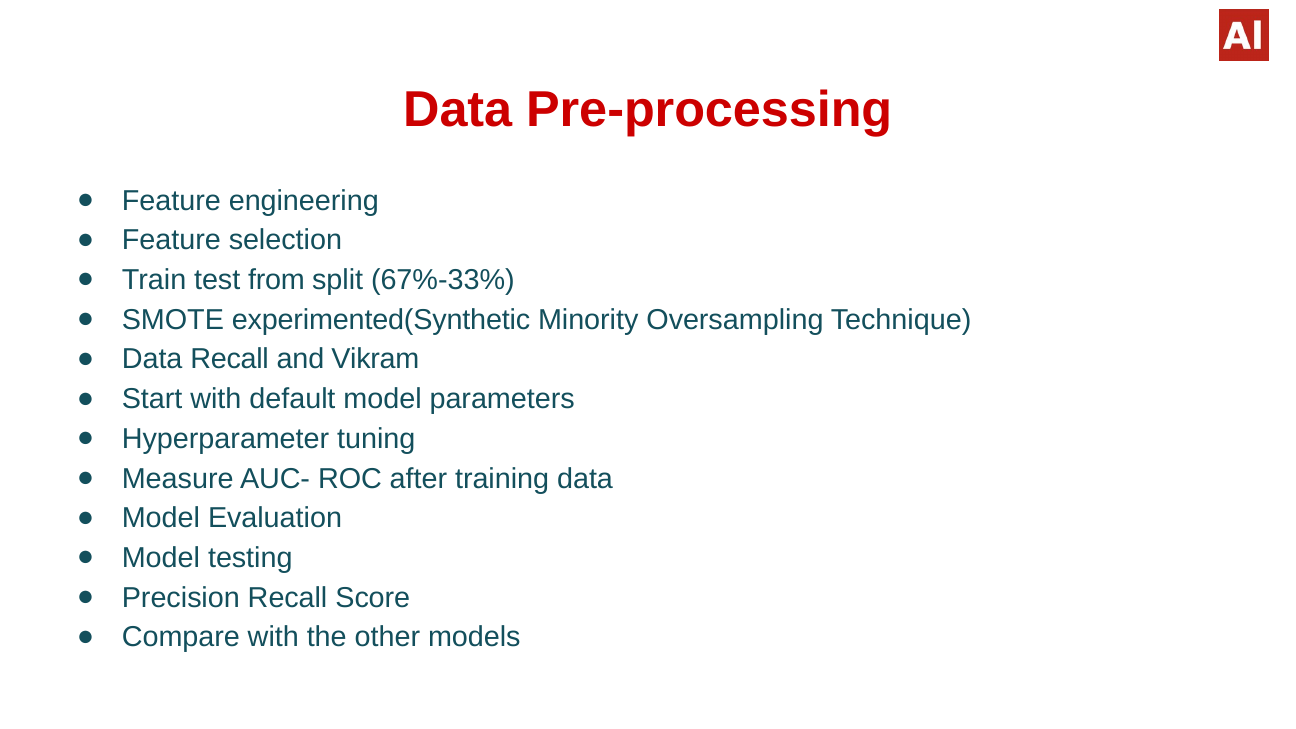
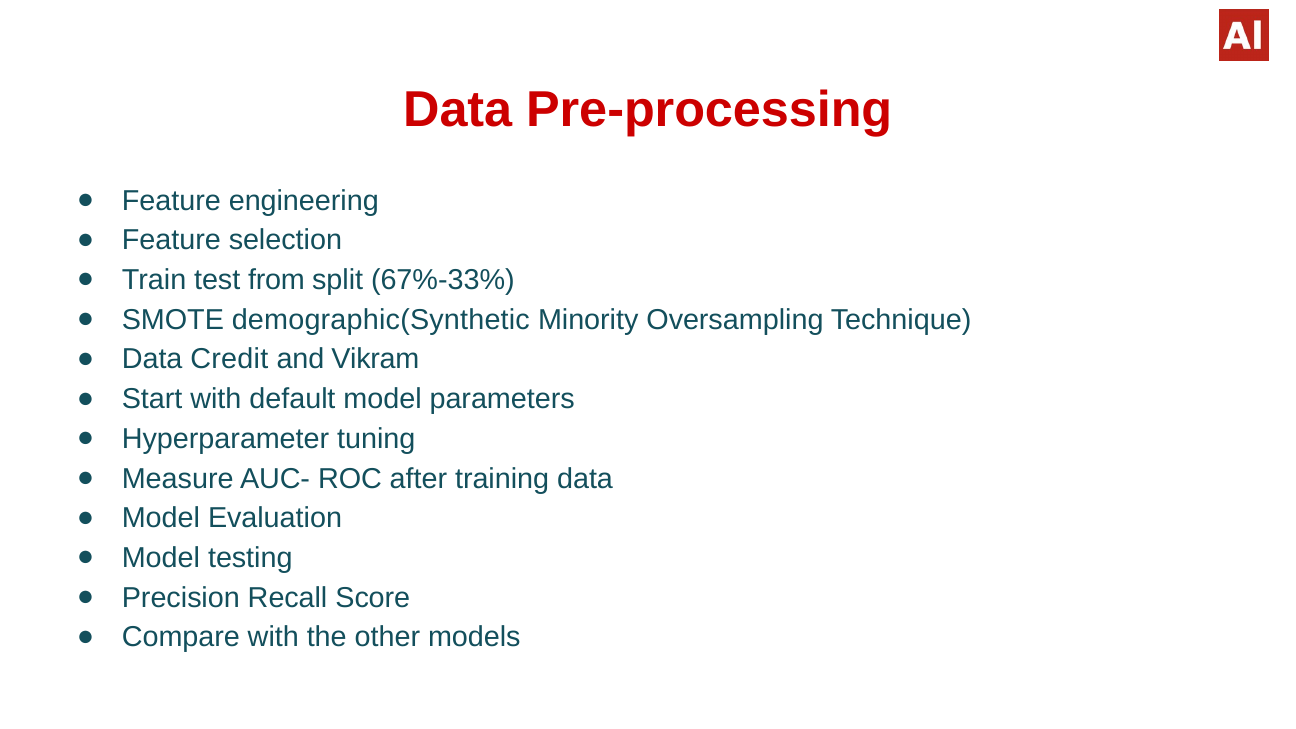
experimented(Synthetic: experimented(Synthetic -> demographic(Synthetic
Data Recall: Recall -> Credit
